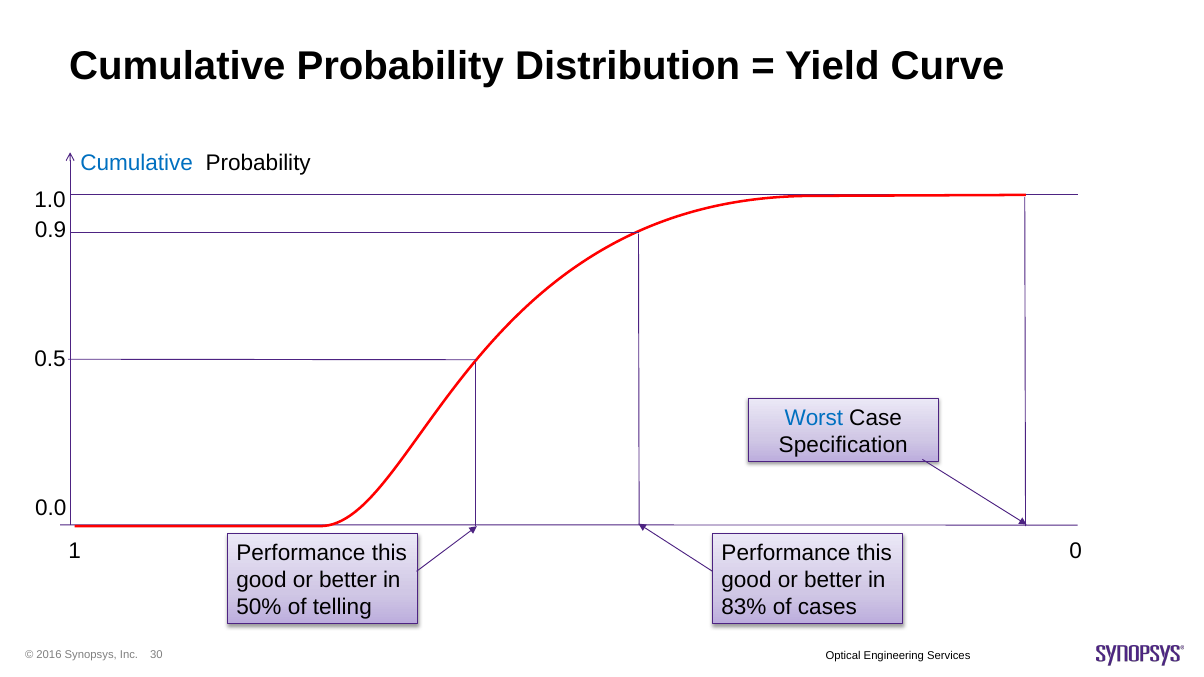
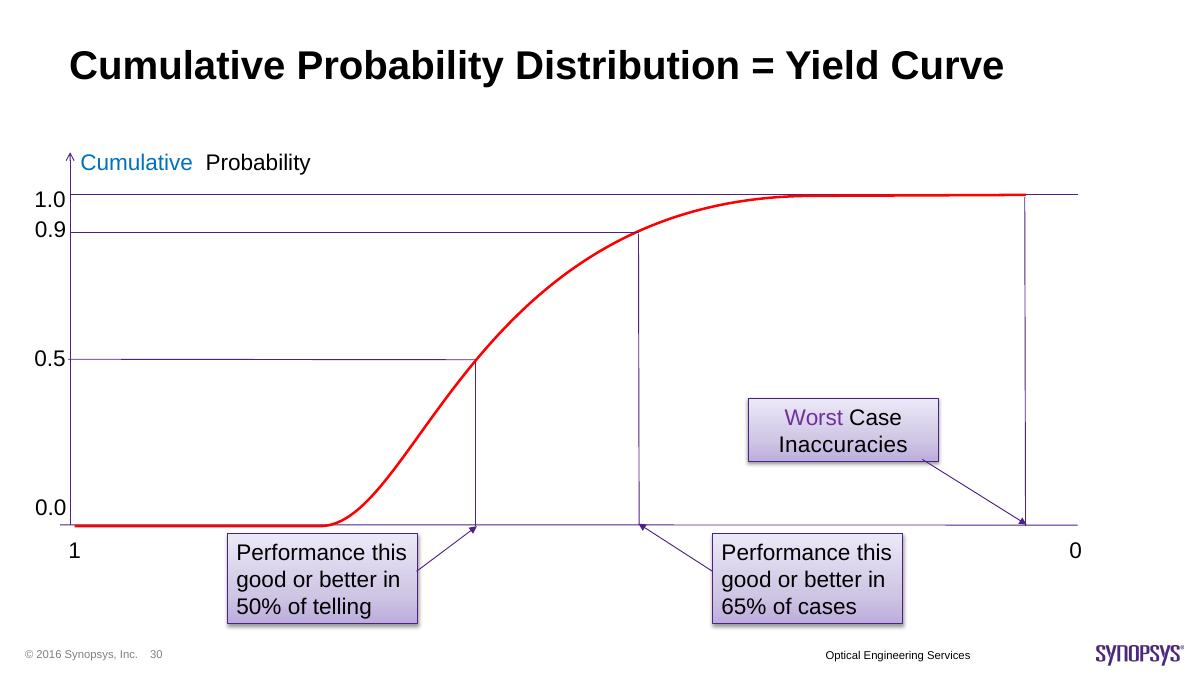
Worst colour: blue -> purple
Specification: Specification -> Inaccuracies
83%: 83% -> 65%
